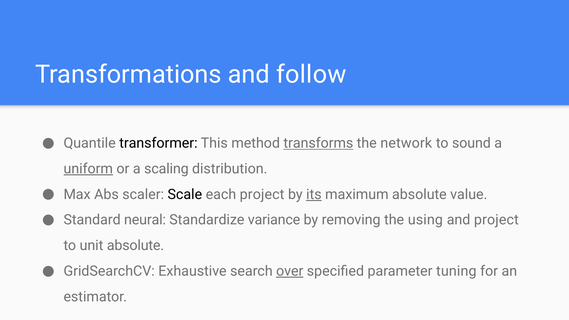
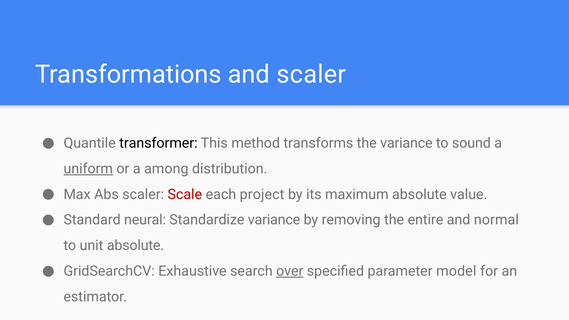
and follow: follow -> scaler
transforms underline: present -> none
the network: network -> variance
scaling: scaling -> among
Scale colour: black -> red
its underline: present -> none
using: using -> entire
and project: project -> normal
tuning: tuning -> model
